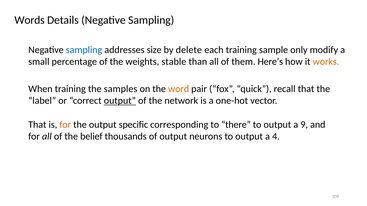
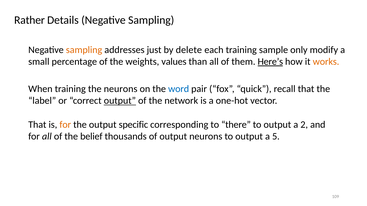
Words: Words -> Rather
sampling at (84, 50) colour: blue -> orange
size: size -> just
stable: stable -> values
Here’s underline: none -> present
the samples: samples -> neurons
word colour: orange -> blue
9: 9 -> 2
4: 4 -> 5
